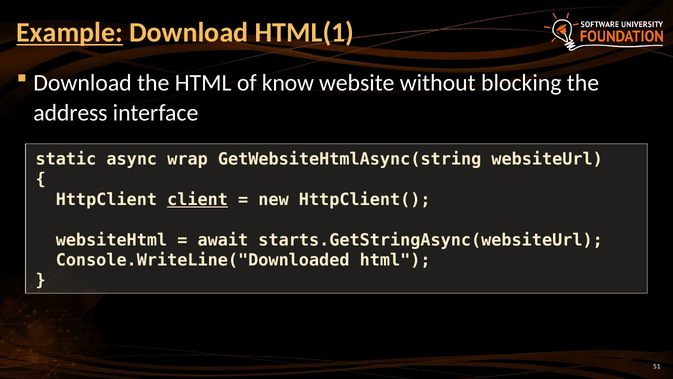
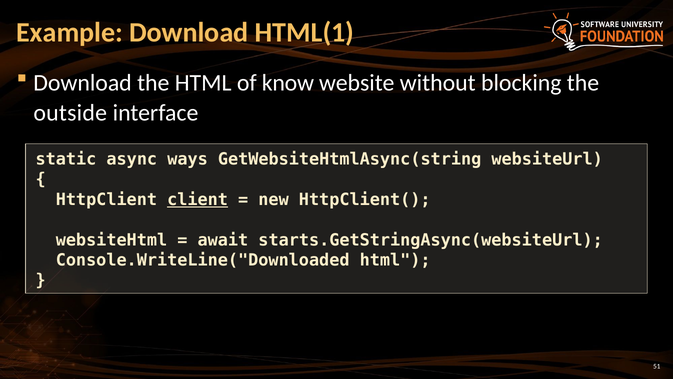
Example underline: present -> none
address: address -> outside
wrap: wrap -> ways
